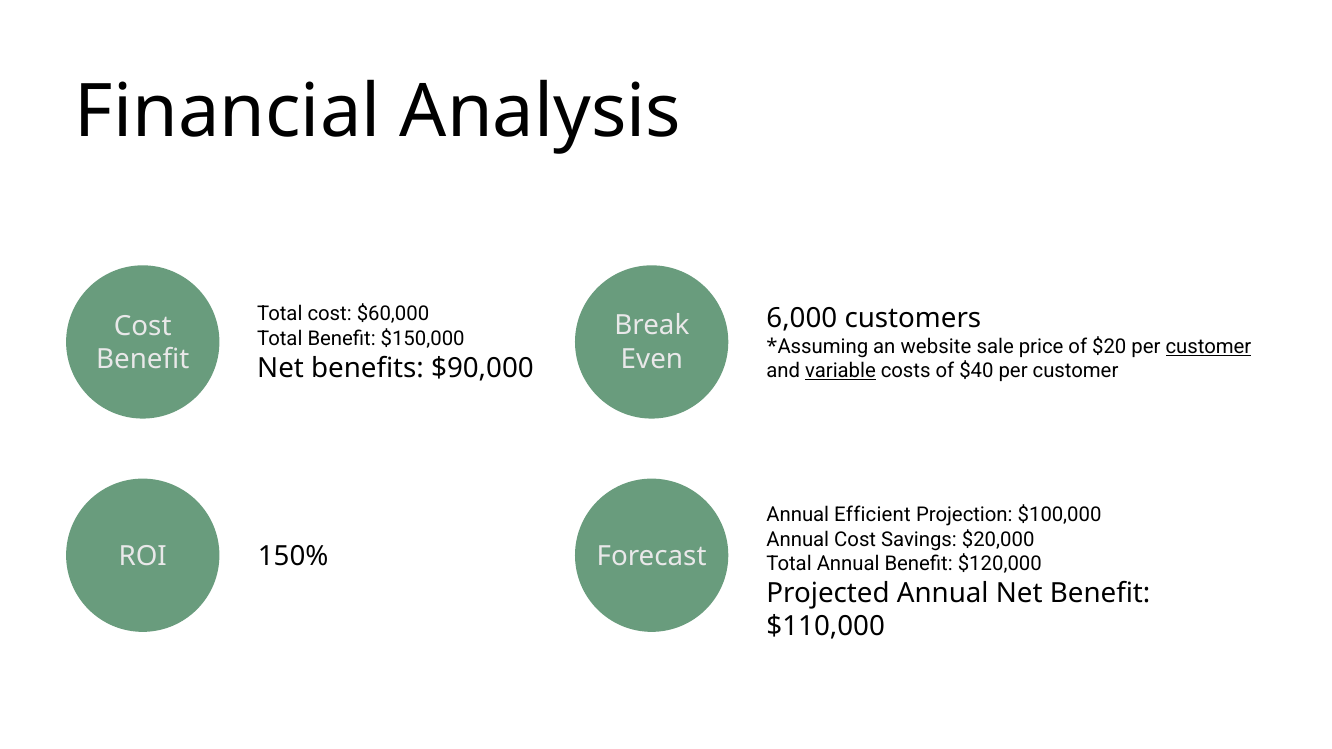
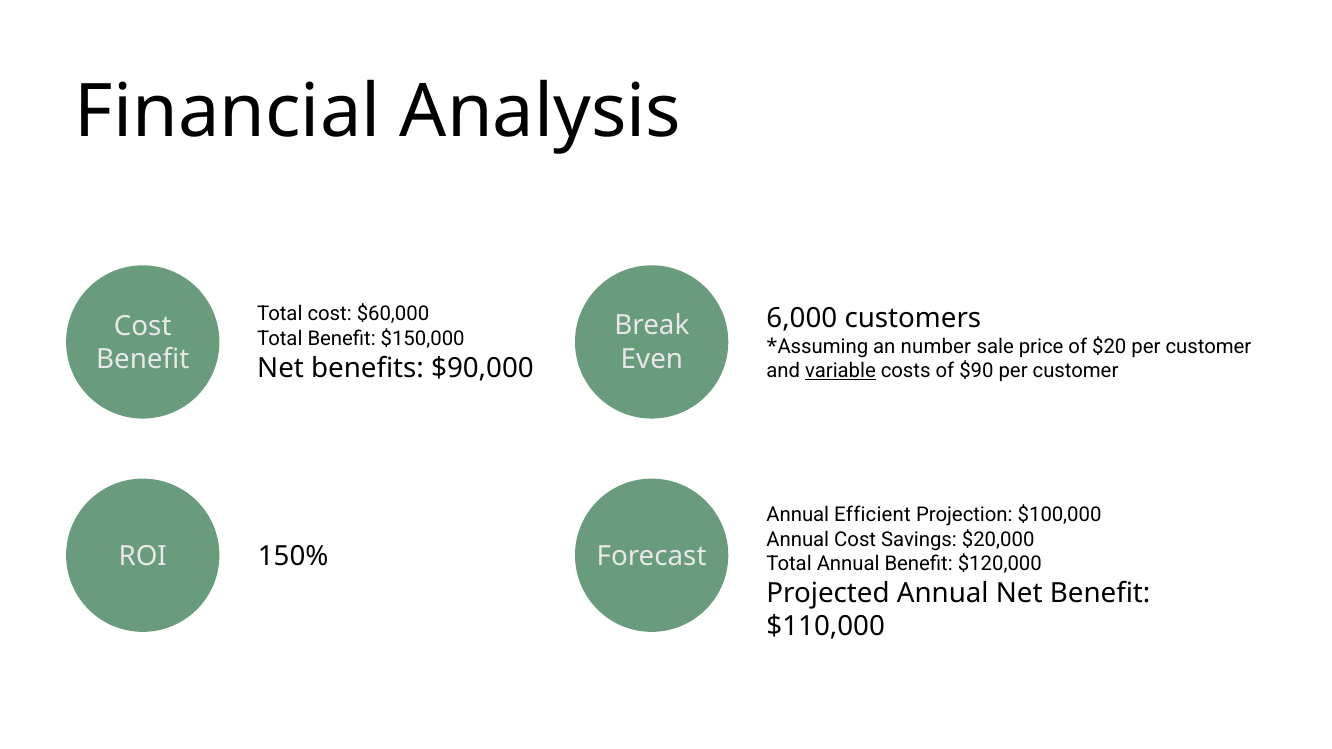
website: website -> number
customer at (1208, 347) underline: present -> none
$40: $40 -> $90
